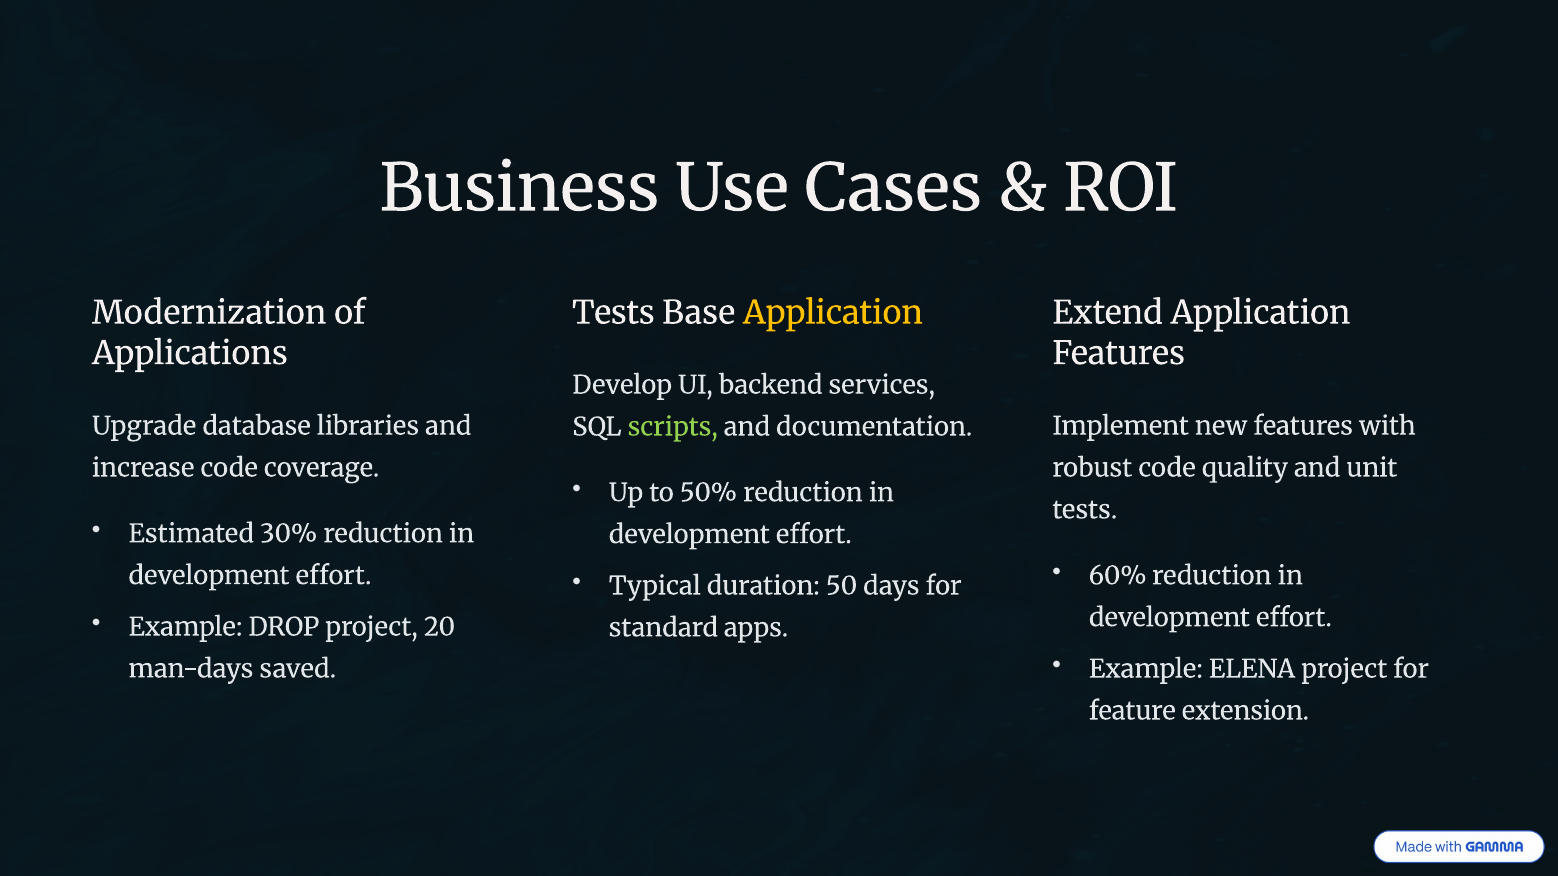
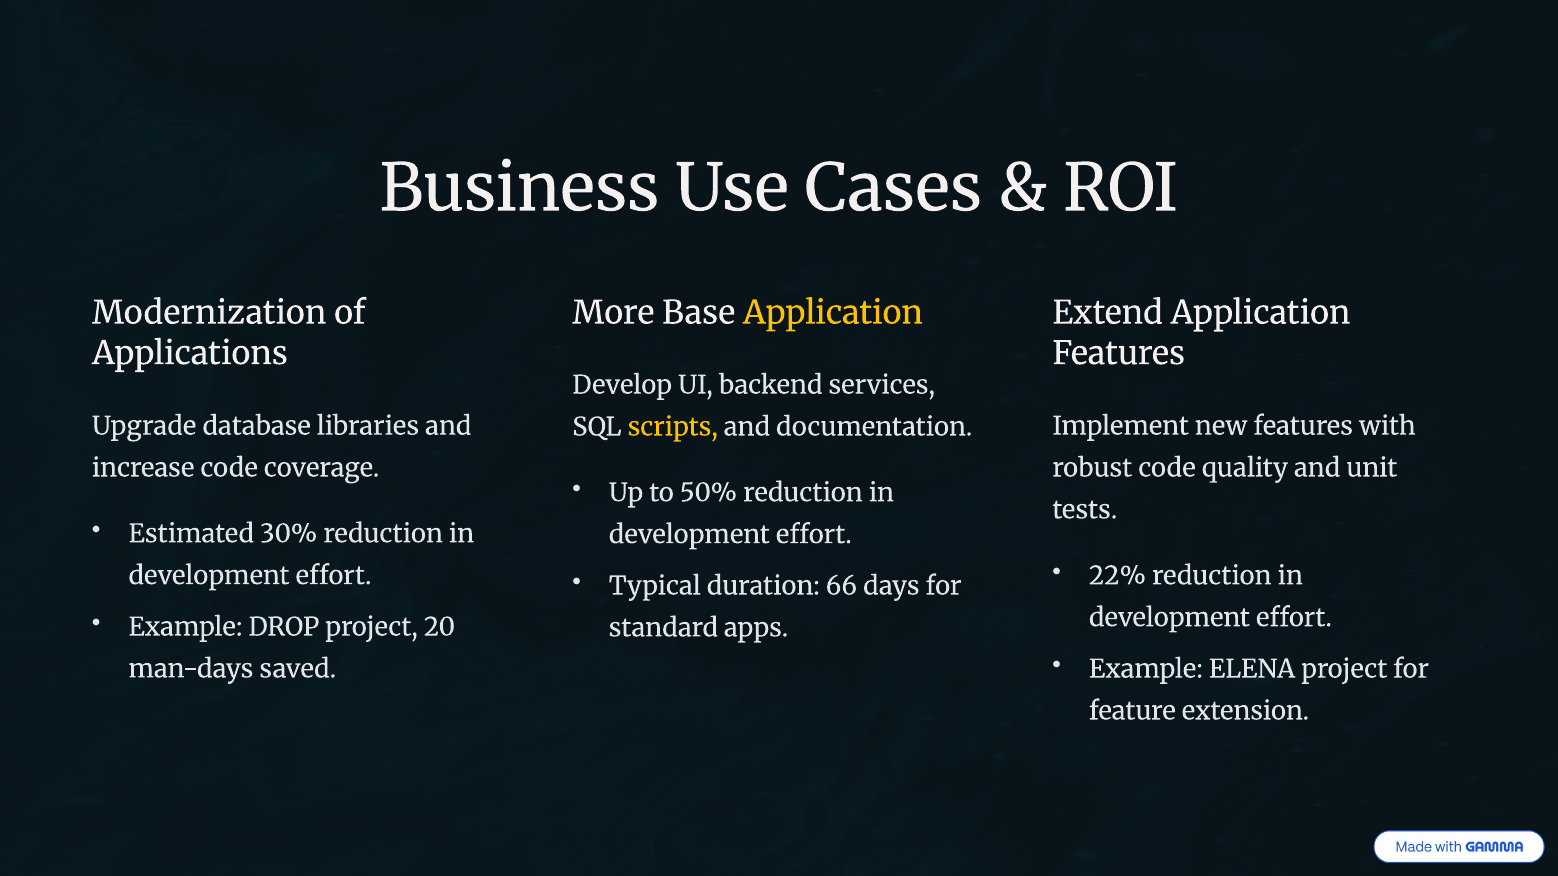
Tests at (613, 313): Tests -> More
scripts colour: light green -> yellow
60%: 60% -> 22%
50: 50 -> 66
